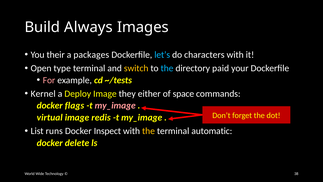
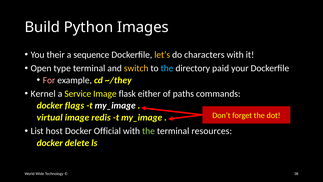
Always: Always -> Python
packages: packages -> sequence
let’s colour: light blue -> yellow
~/tests: ~/tests -> ~/they
Deploy: Deploy -> Service
they: they -> flask
space: space -> paths
my_image at (115, 105) colour: pink -> white
runs: runs -> host
Inspect: Inspect -> Official
the at (148, 131) colour: yellow -> light green
automatic: automatic -> resources
